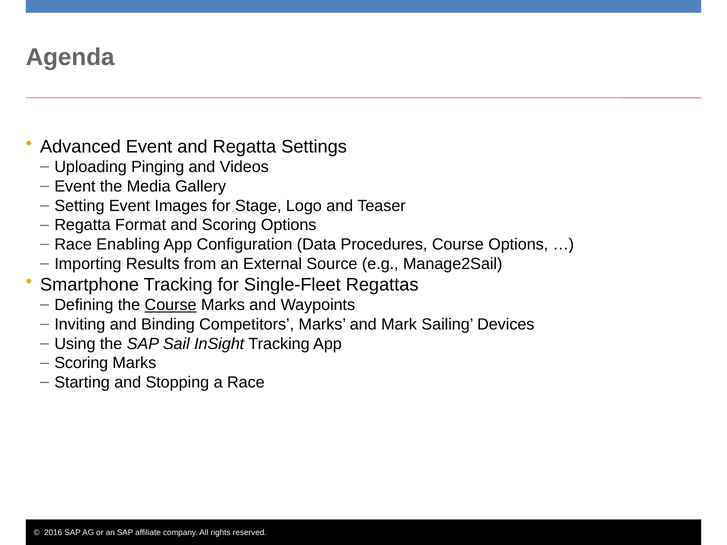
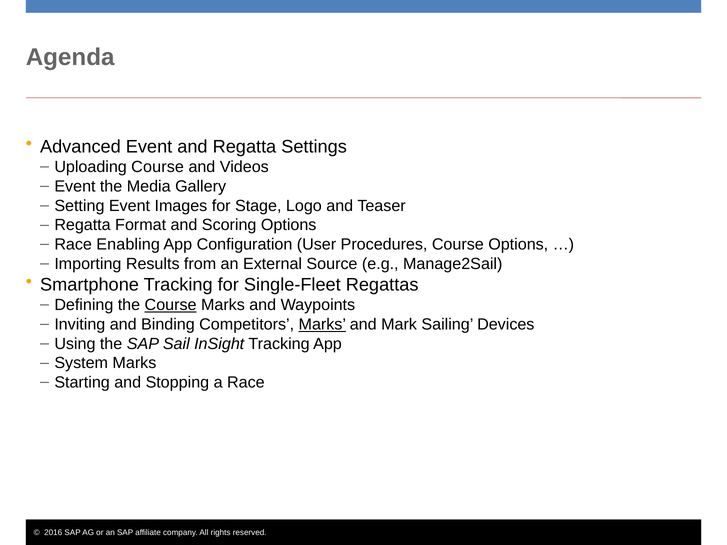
Uploading Pinging: Pinging -> Course
Data: Data -> User
Marks at (322, 325) underline: none -> present
Scoring at (81, 363): Scoring -> System
